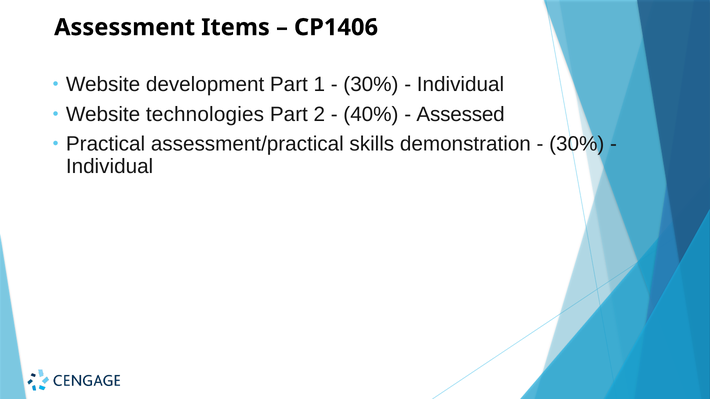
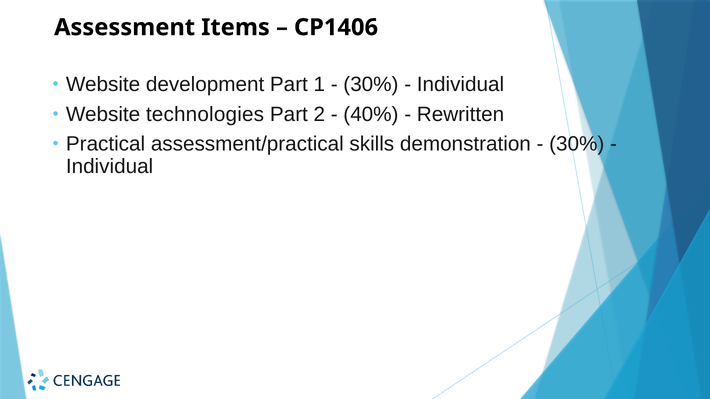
Assessed: Assessed -> Rewritten
